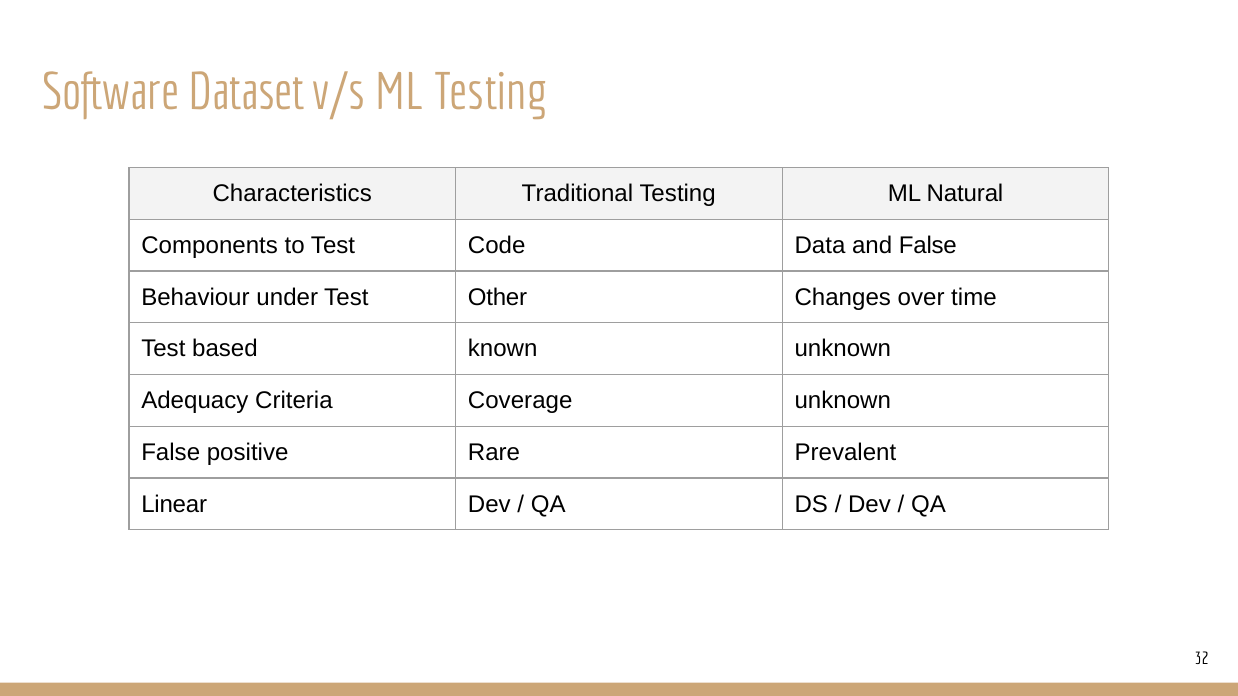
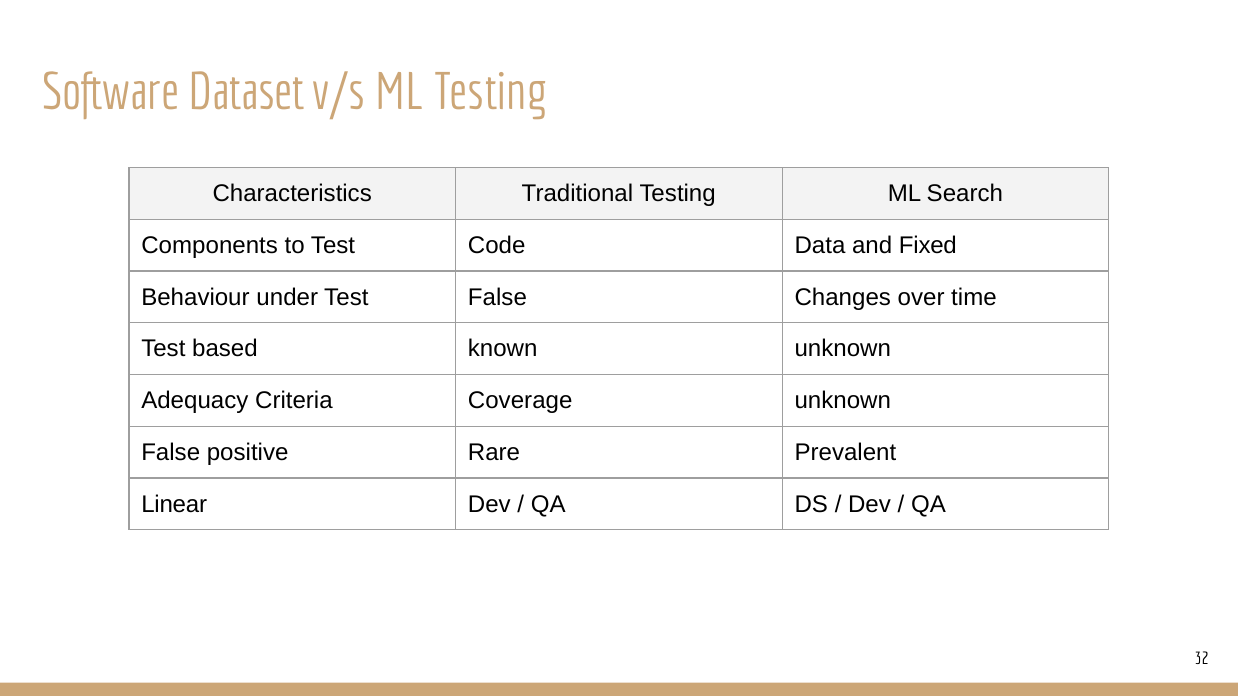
Natural: Natural -> Search
and False: False -> Fixed
Test Other: Other -> False
